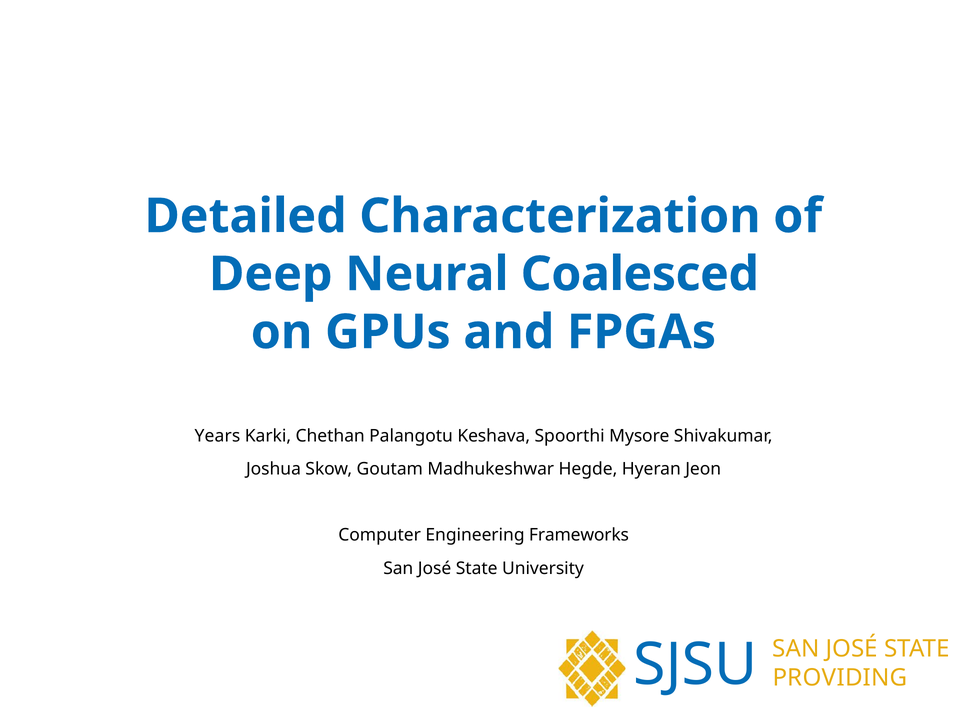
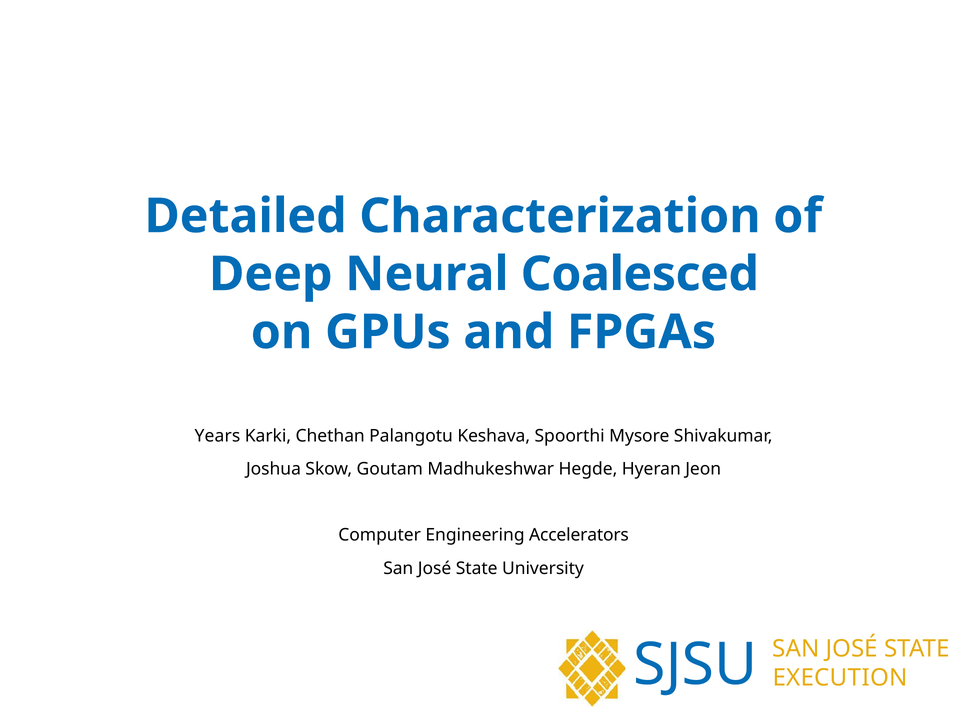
Frameworks: Frameworks -> Accelerators
PROVIDING: PROVIDING -> EXECUTION
